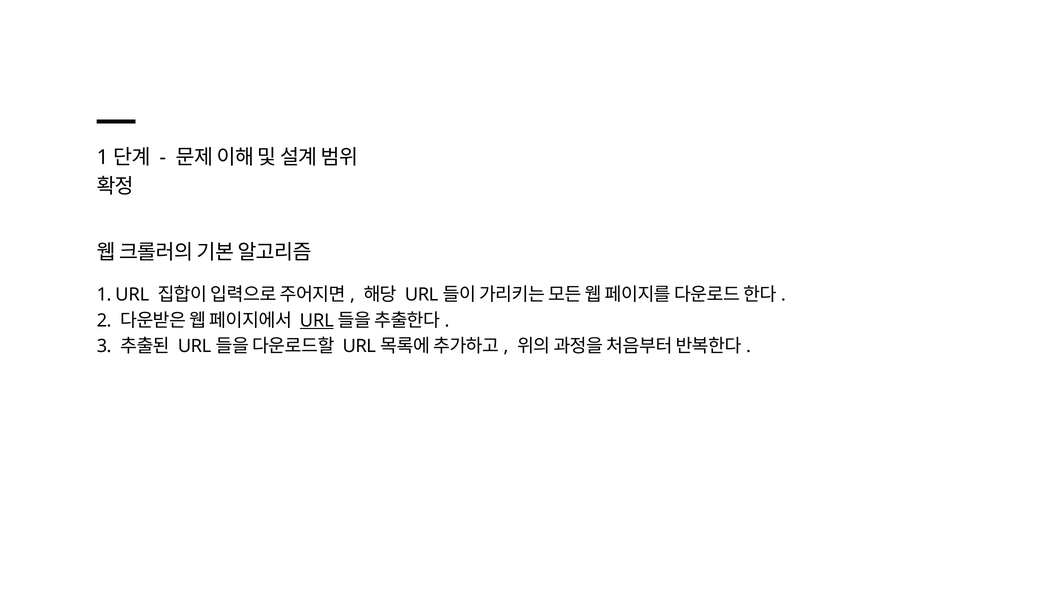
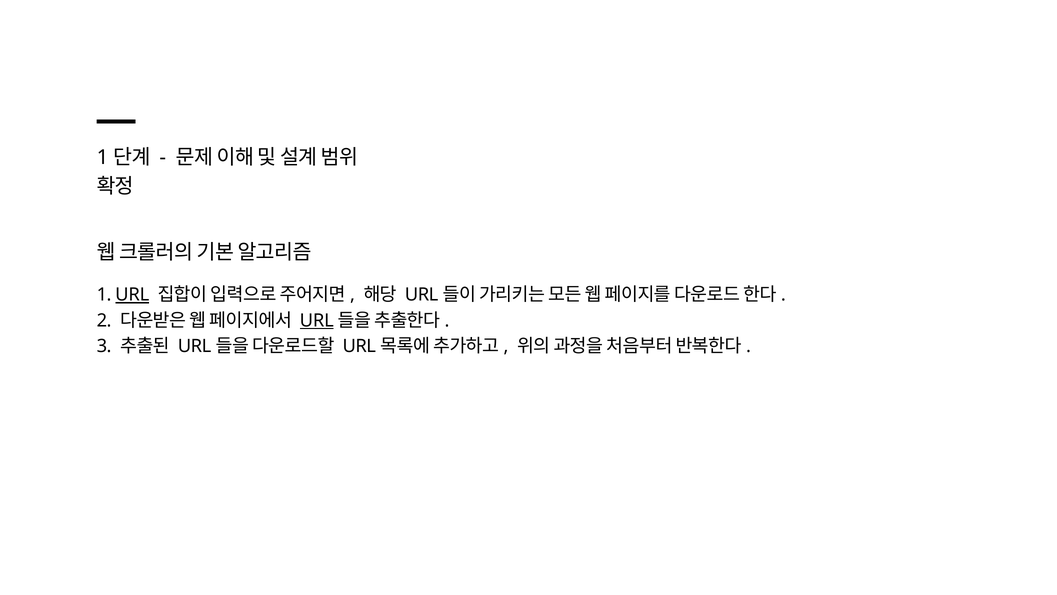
URL at (132, 295) underline: none -> present
